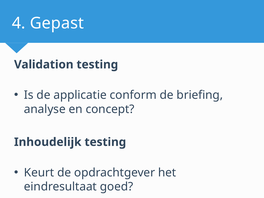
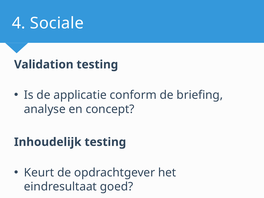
Gepast: Gepast -> Sociale
